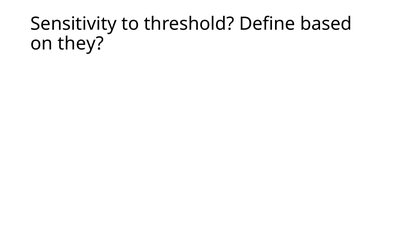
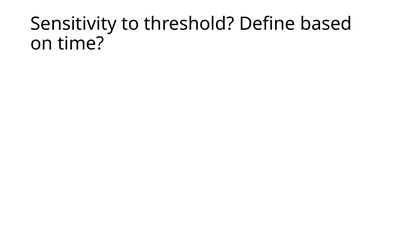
they: they -> time
